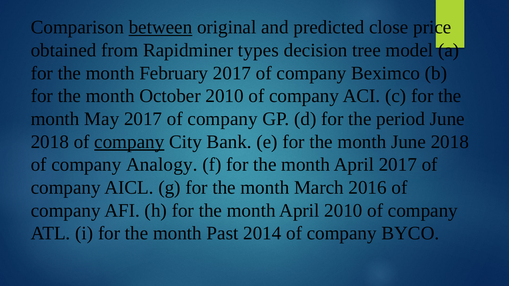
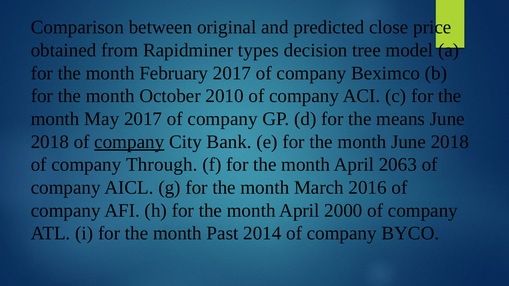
between underline: present -> none
period: period -> means
Analogy: Analogy -> Through
April 2017: 2017 -> 2063
April 2010: 2010 -> 2000
